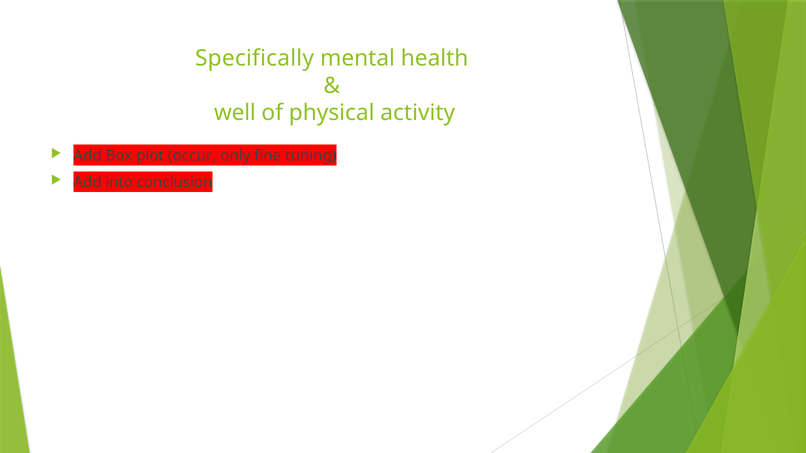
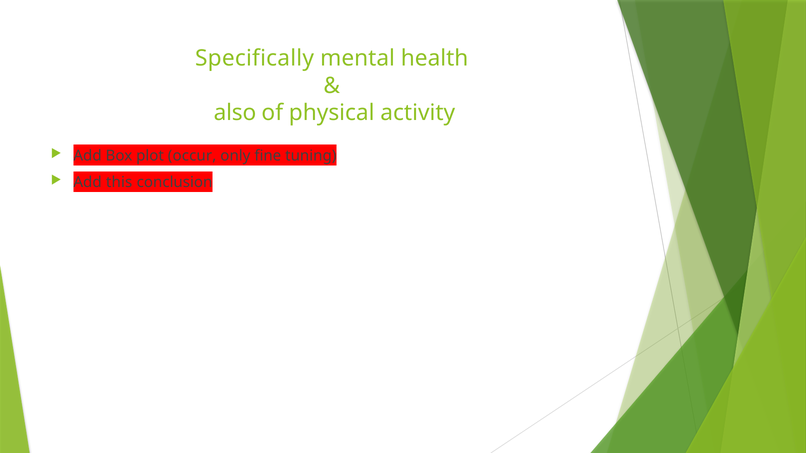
well: well -> also
into: into -> this
